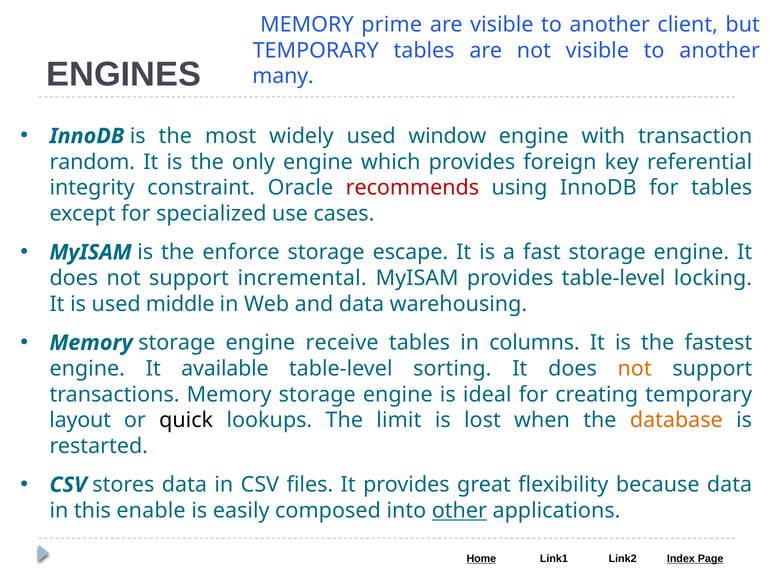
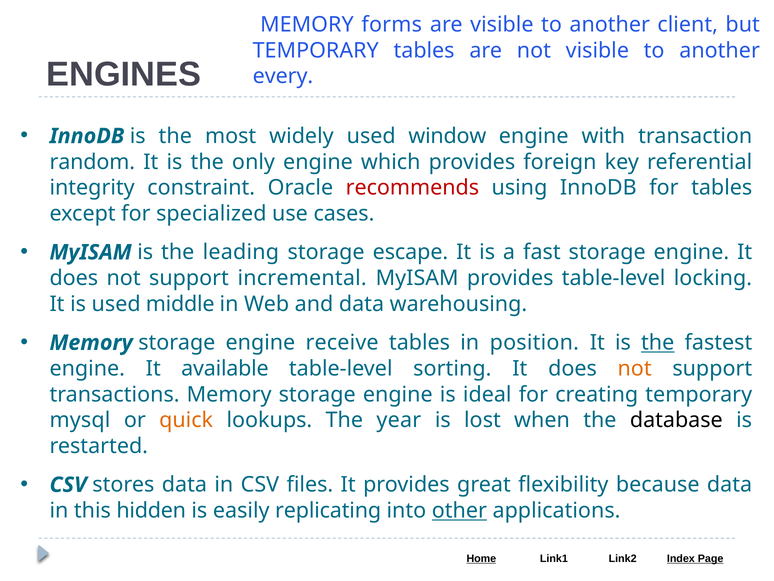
prime: prime -> forms
many: many -> every
enforce: enforce -> leading
columns: columns -> position
the at (658, 342) underline: none -> present
layout: layout -> mysql
quick colour: black -> orange
limit: limit -> year
database colour: orange -> black
enable: enable -> hidden
composed: composed -> replicating
